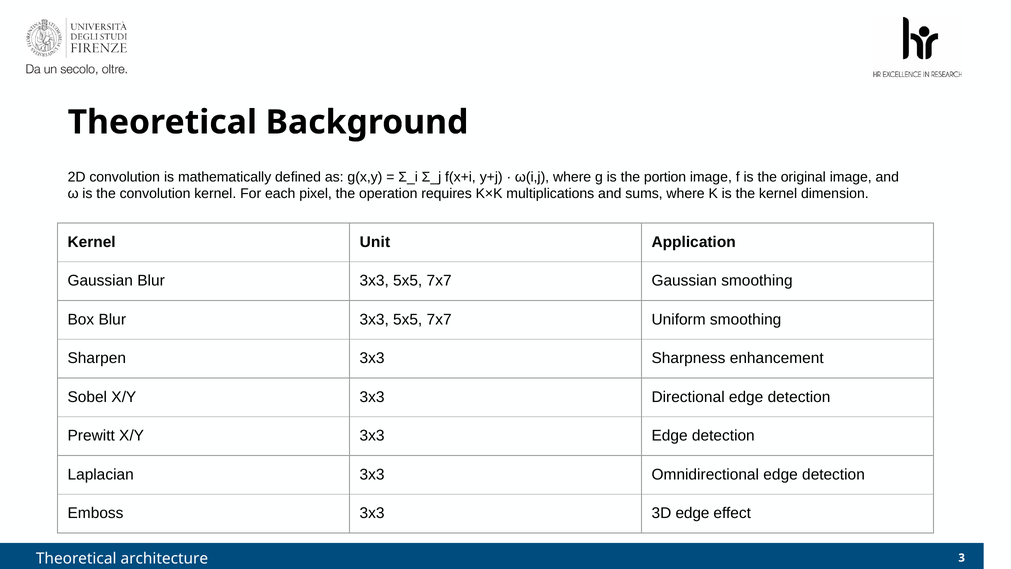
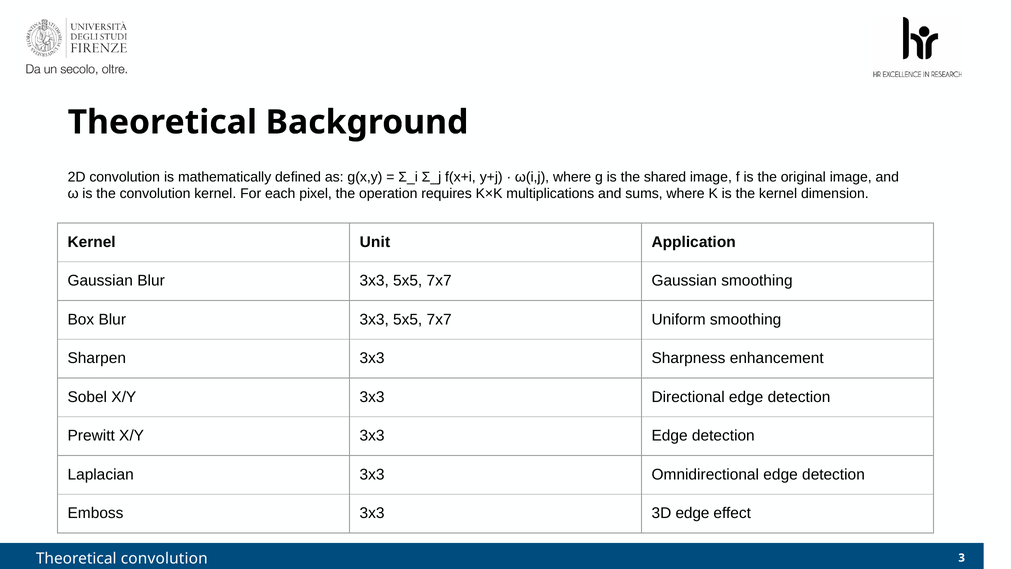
portion: portion -> shared
Theoretical architecture: architecture -> convolution
